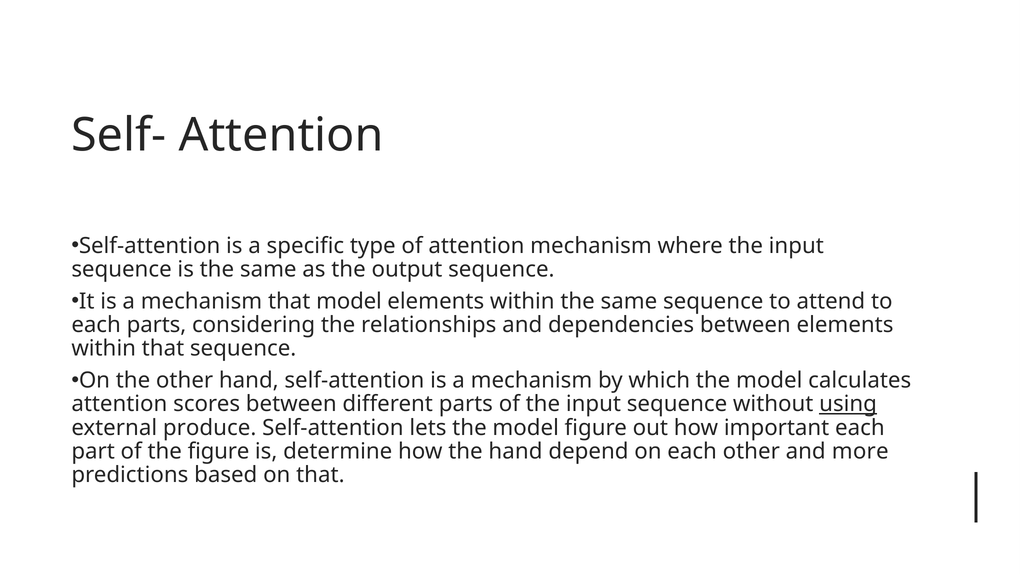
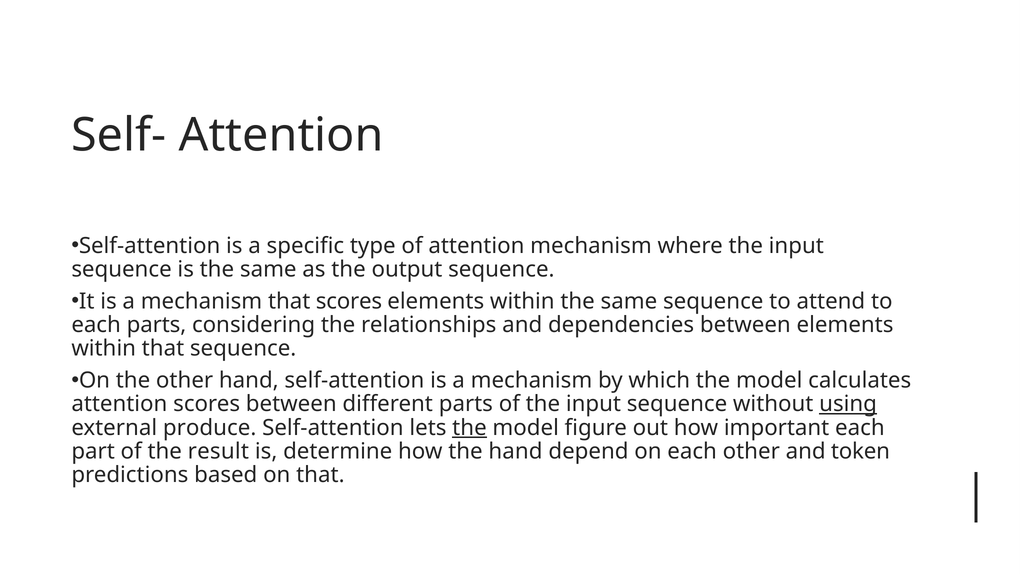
that model: model -> scores
the at (469, 427) underline: none -> present
the figure: figure -> result
more: more -> token
